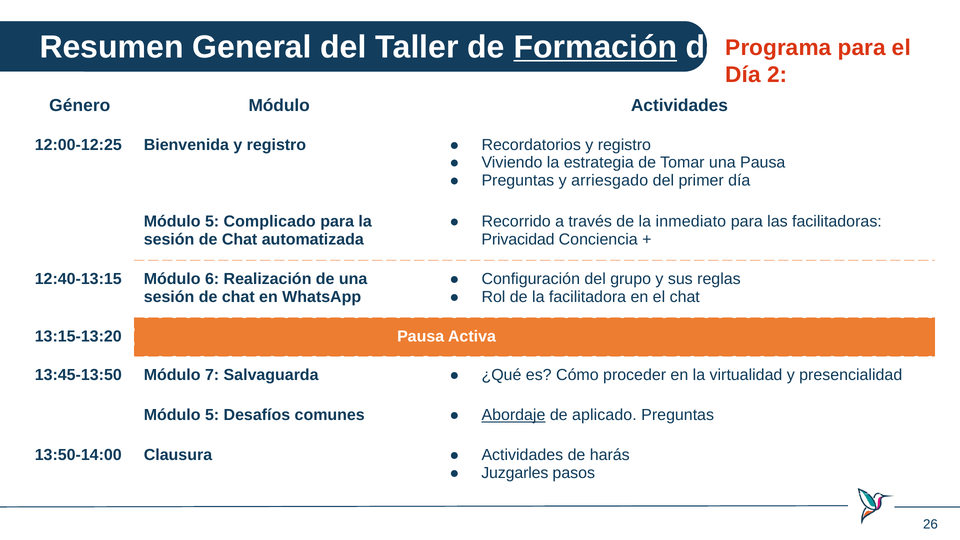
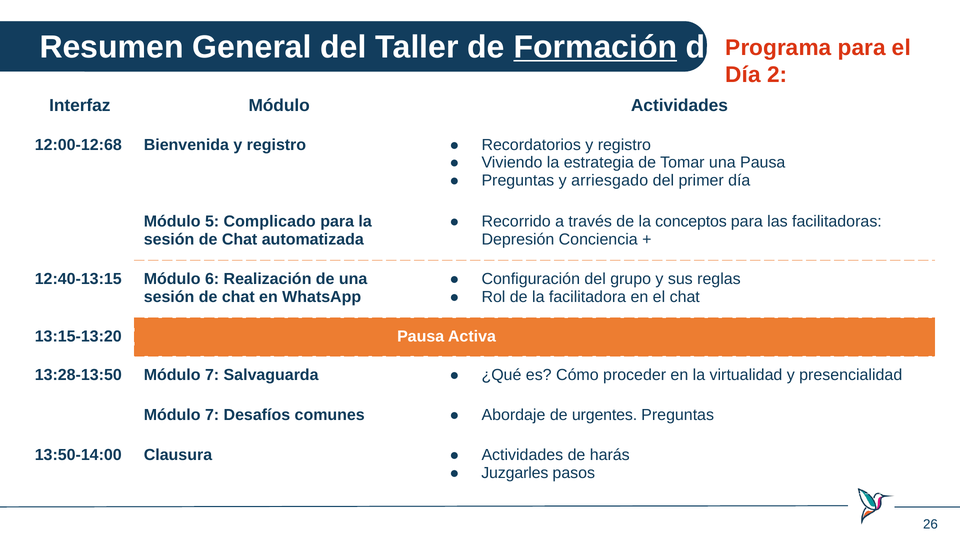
Género: Género -> Interfaz
12:00-12:25: 12:00-12:25 -> 12:00-12:68
inmediato: inmediato -> conceptos
Privacidad: Privacidad -> Depresión
13:45-13:50: 13:45-13:50 -> 13:28-13:50
5 at (212, 415): 5 -> 7
Abordaje underline: present -> none
aplicado: aplicado -> urgentes
